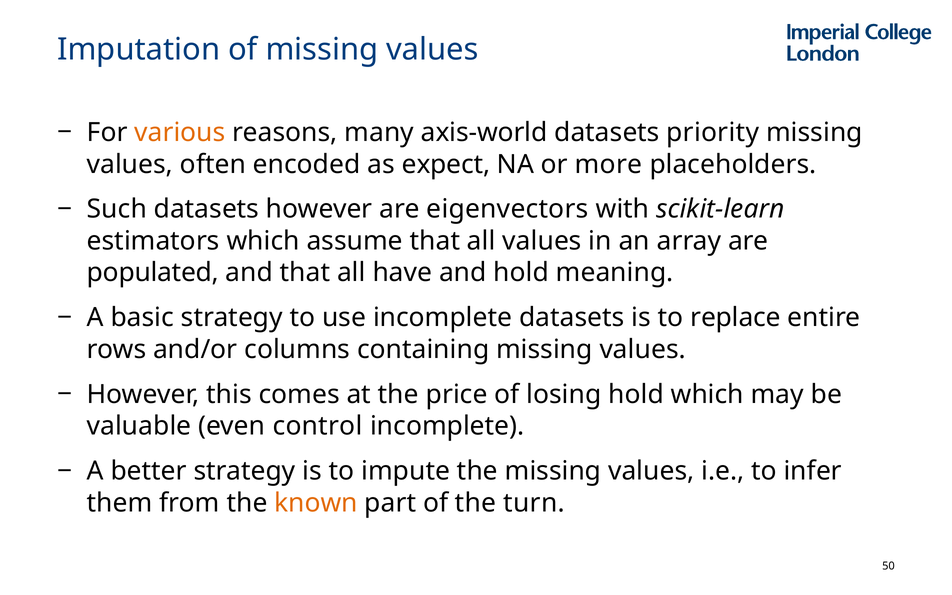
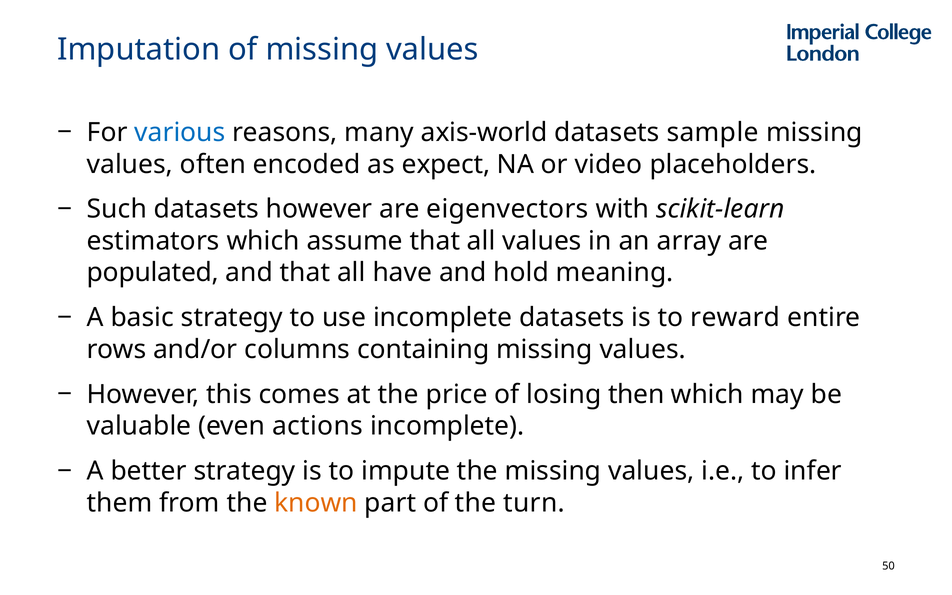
various colour: orange -> blue
priority: priority -> sample
more: more -> video
replace: replace -> reward
losing hold: hold -> then
control: control -> actions
